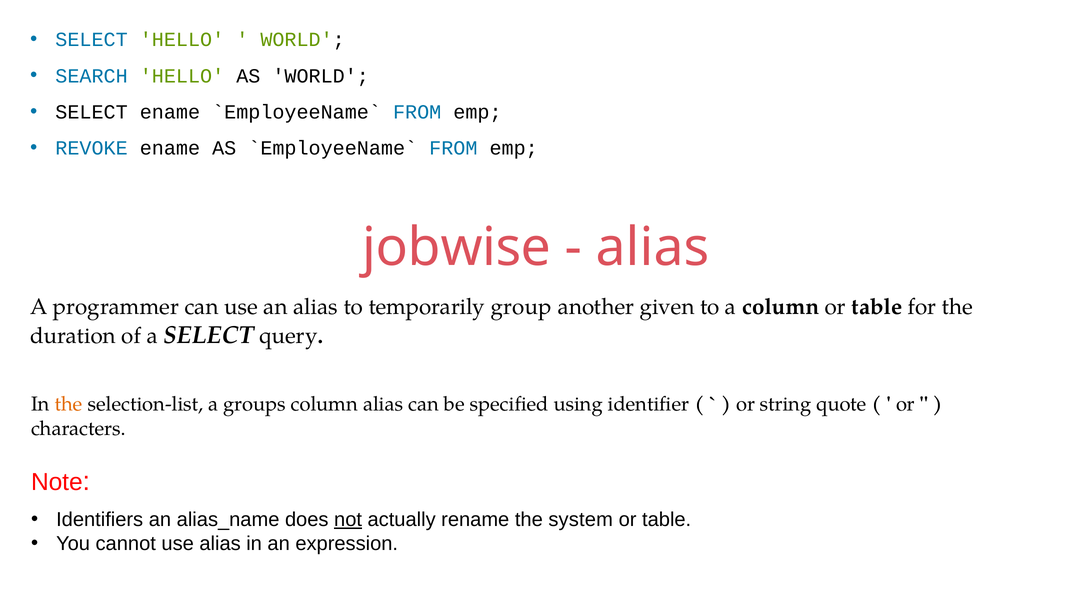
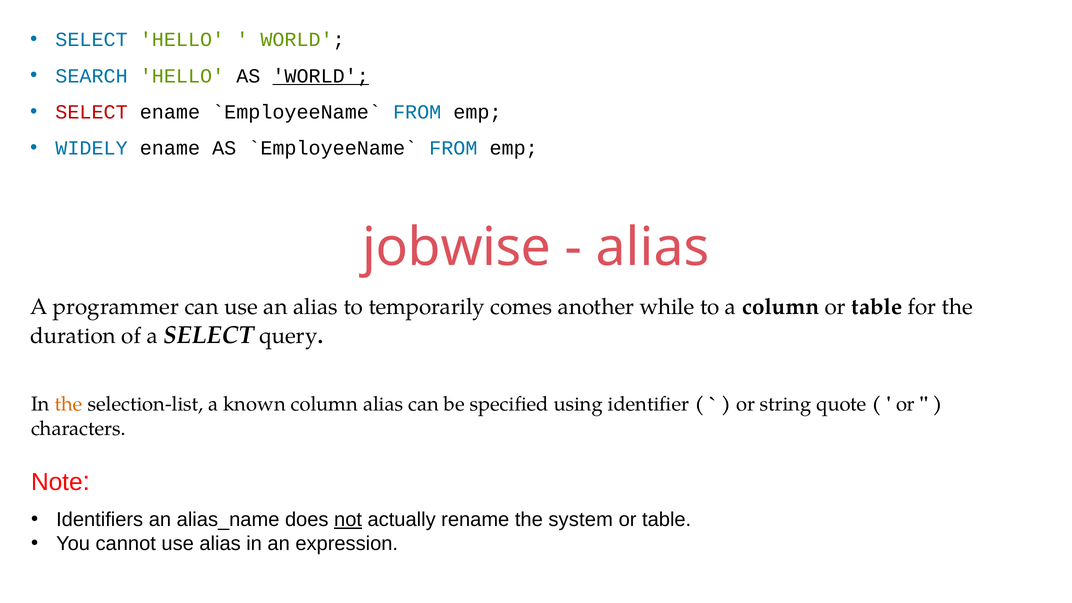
WORLD at (321, 76) underline: none -> present
SELECT at (92, 112) colour: black -> red
REVOKE: REVOKE -> WIDELY
group: group -> comes
given: given -> while
groups: groups -> known
